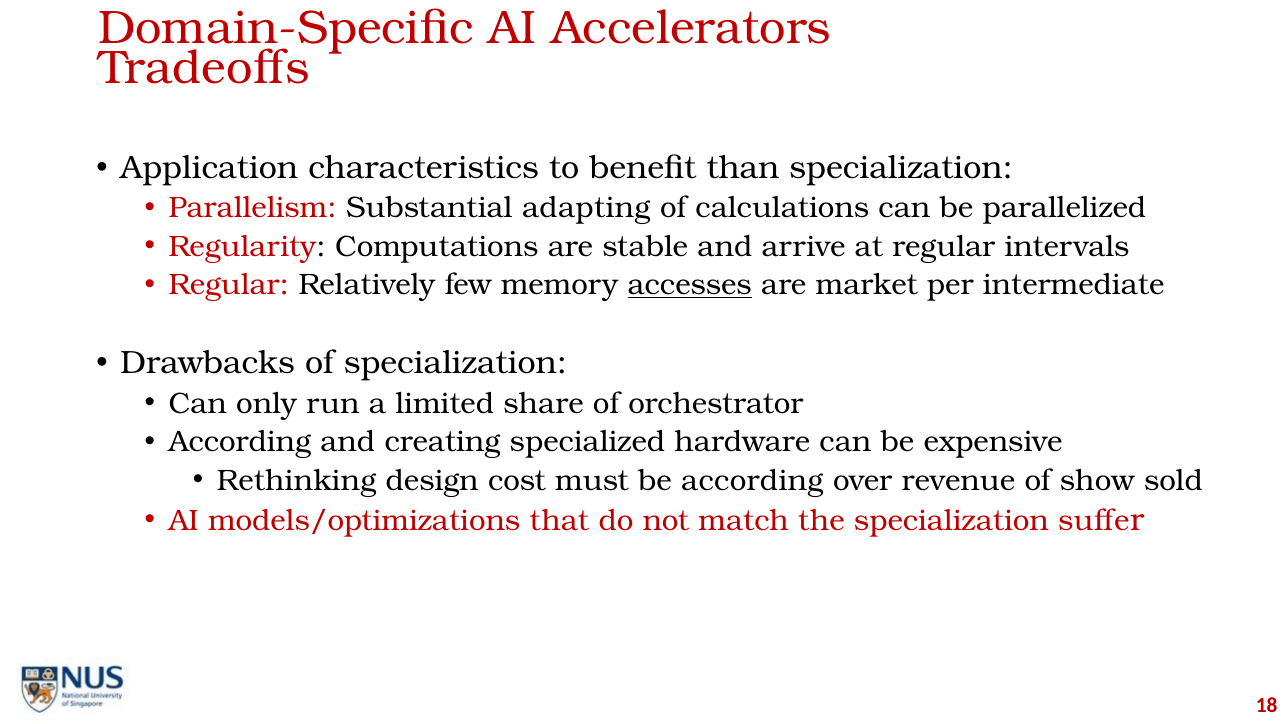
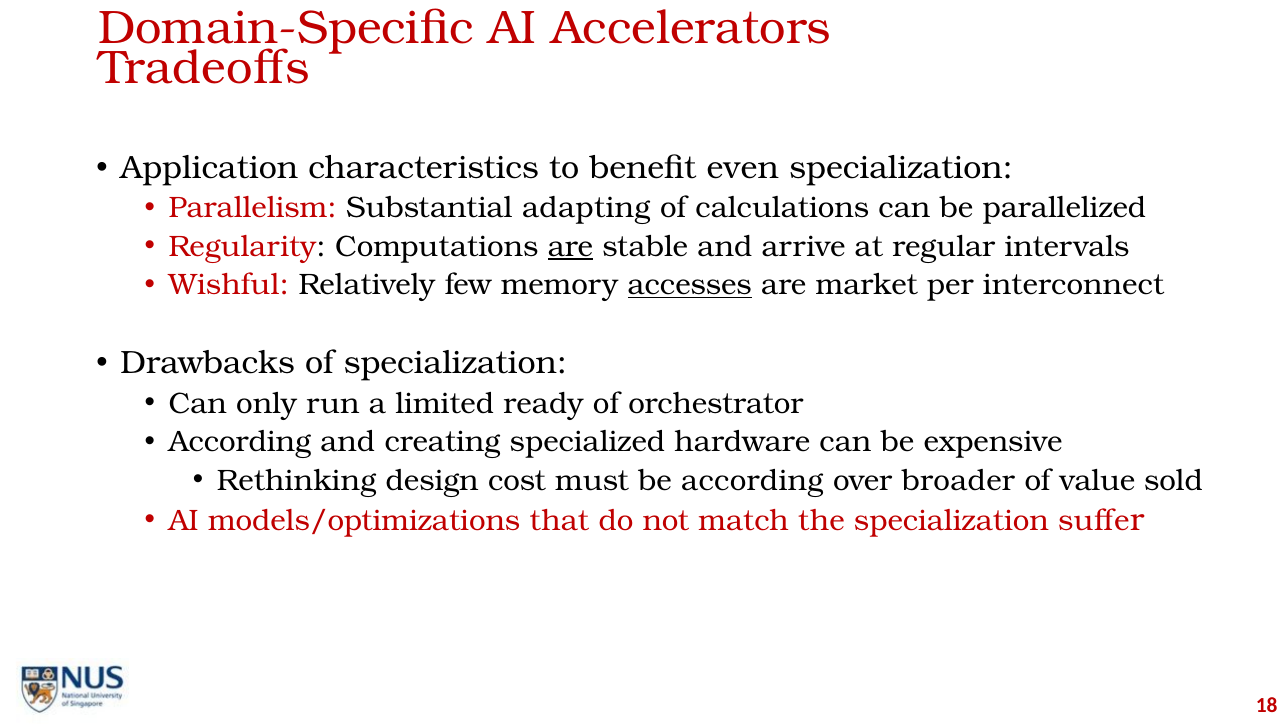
than: than -> even
are at (570, 246) underline: none -> present
Regular at (229, 285): Regular -> Wishful
intermediate: intermediate -> interconnect
share: share -> ready
revenue: revenue -> broader
show: show -> value
